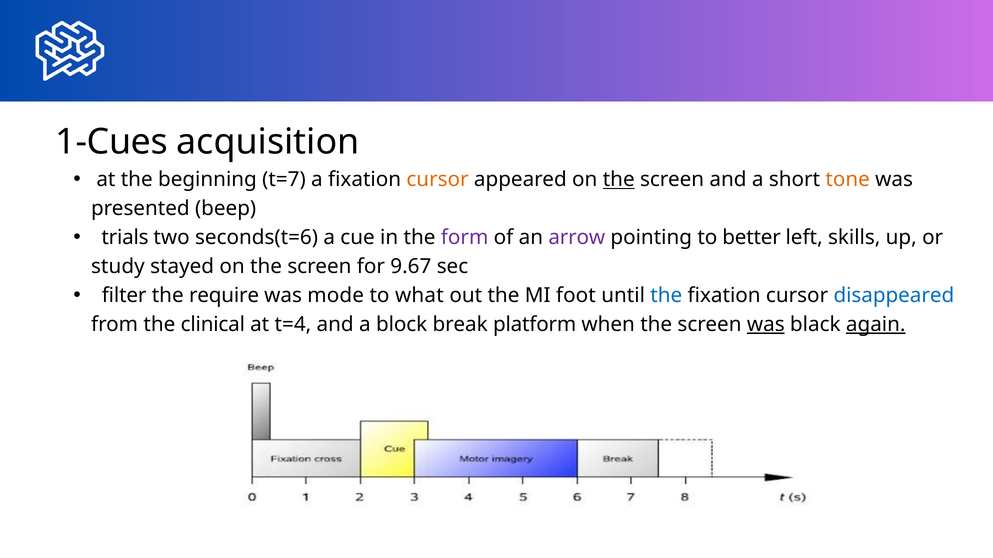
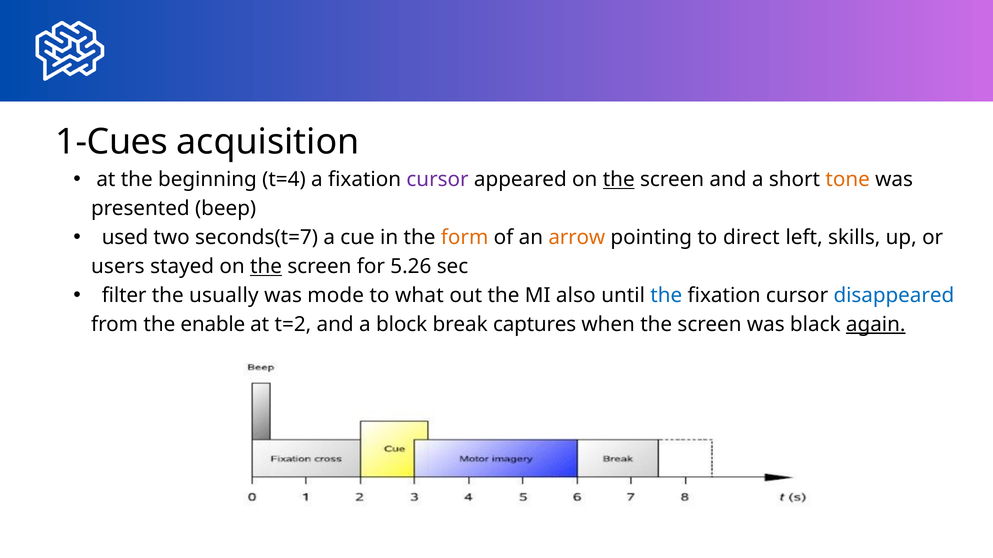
t=7: t=7 -> t=4
cursor at (438, 180) colour: orange -> purple
trials: trials -> used
seconds(t=6: seconds(t=6 -> seconds(t=7
form colour: purple -> orange
arrow colour: purple -> orange
better: better -> direct
study: study -> users
the at (266, 267) underline: none -> present
9.67: 9.67 -> 5.26
require: require -> usually
foot: foot -> also
clinical: clinical -> enable
t=4: t=4 -> t=2
platform: platform -> captures
was at (766, 325) underline: present -> none
